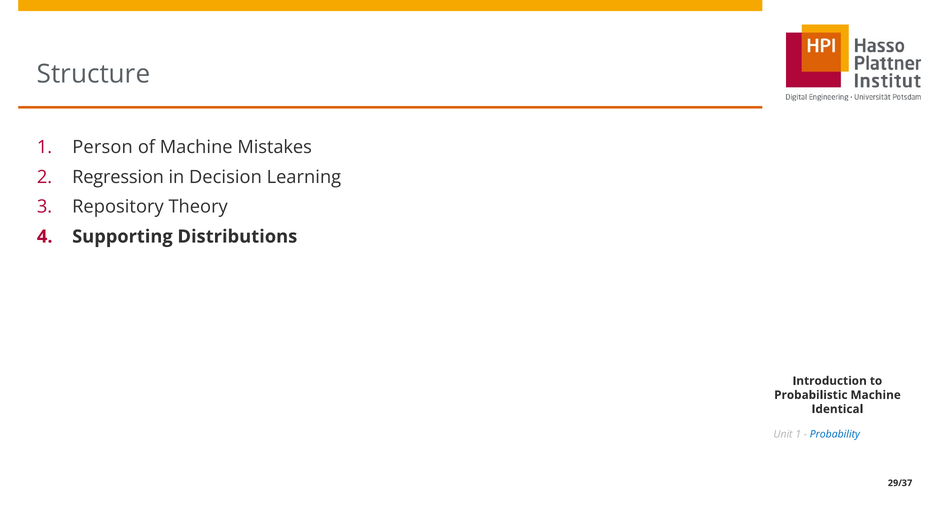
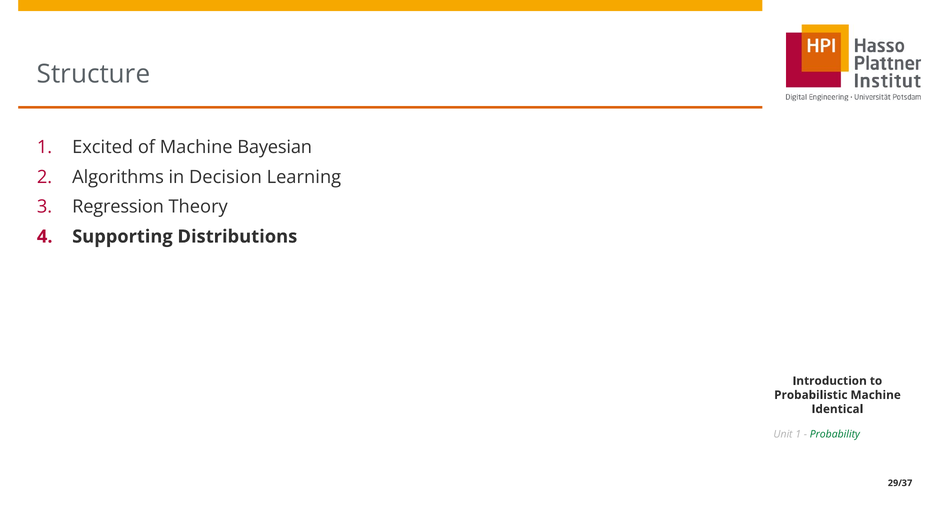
Person: Person -> Excited
Mistakes: Mistakes -> Bayesian
Regression: Regression -> Algorithms
Repository: Repository -> Regression
Probability colour: blue -> green
